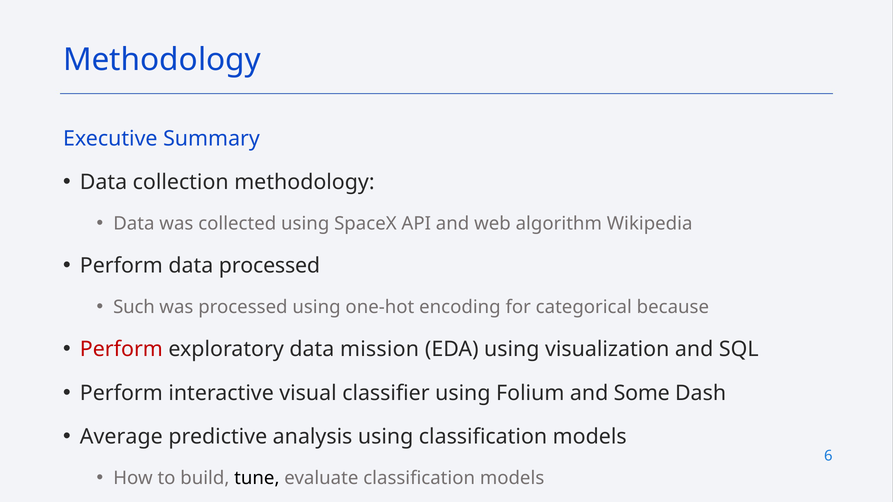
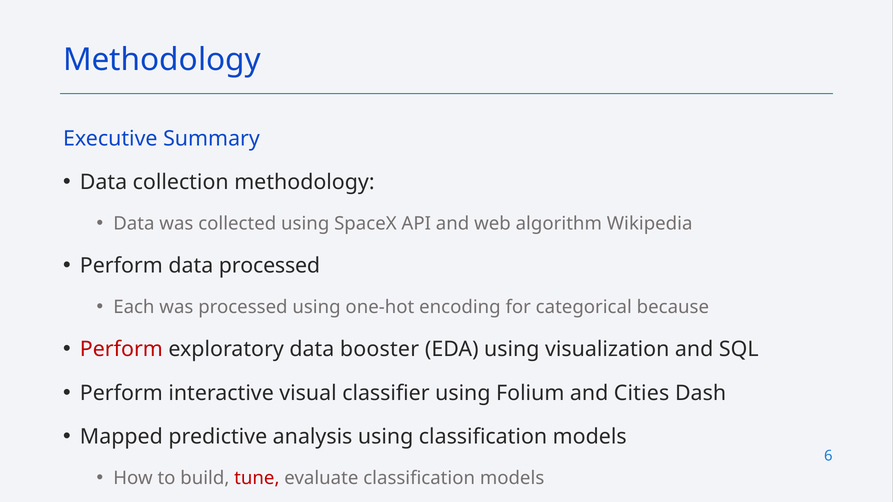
Such: Such -> Each
mission: mission -> booster
Some: Some -> Cities
Average: Average -> Mapped
tune colour: black -> red
